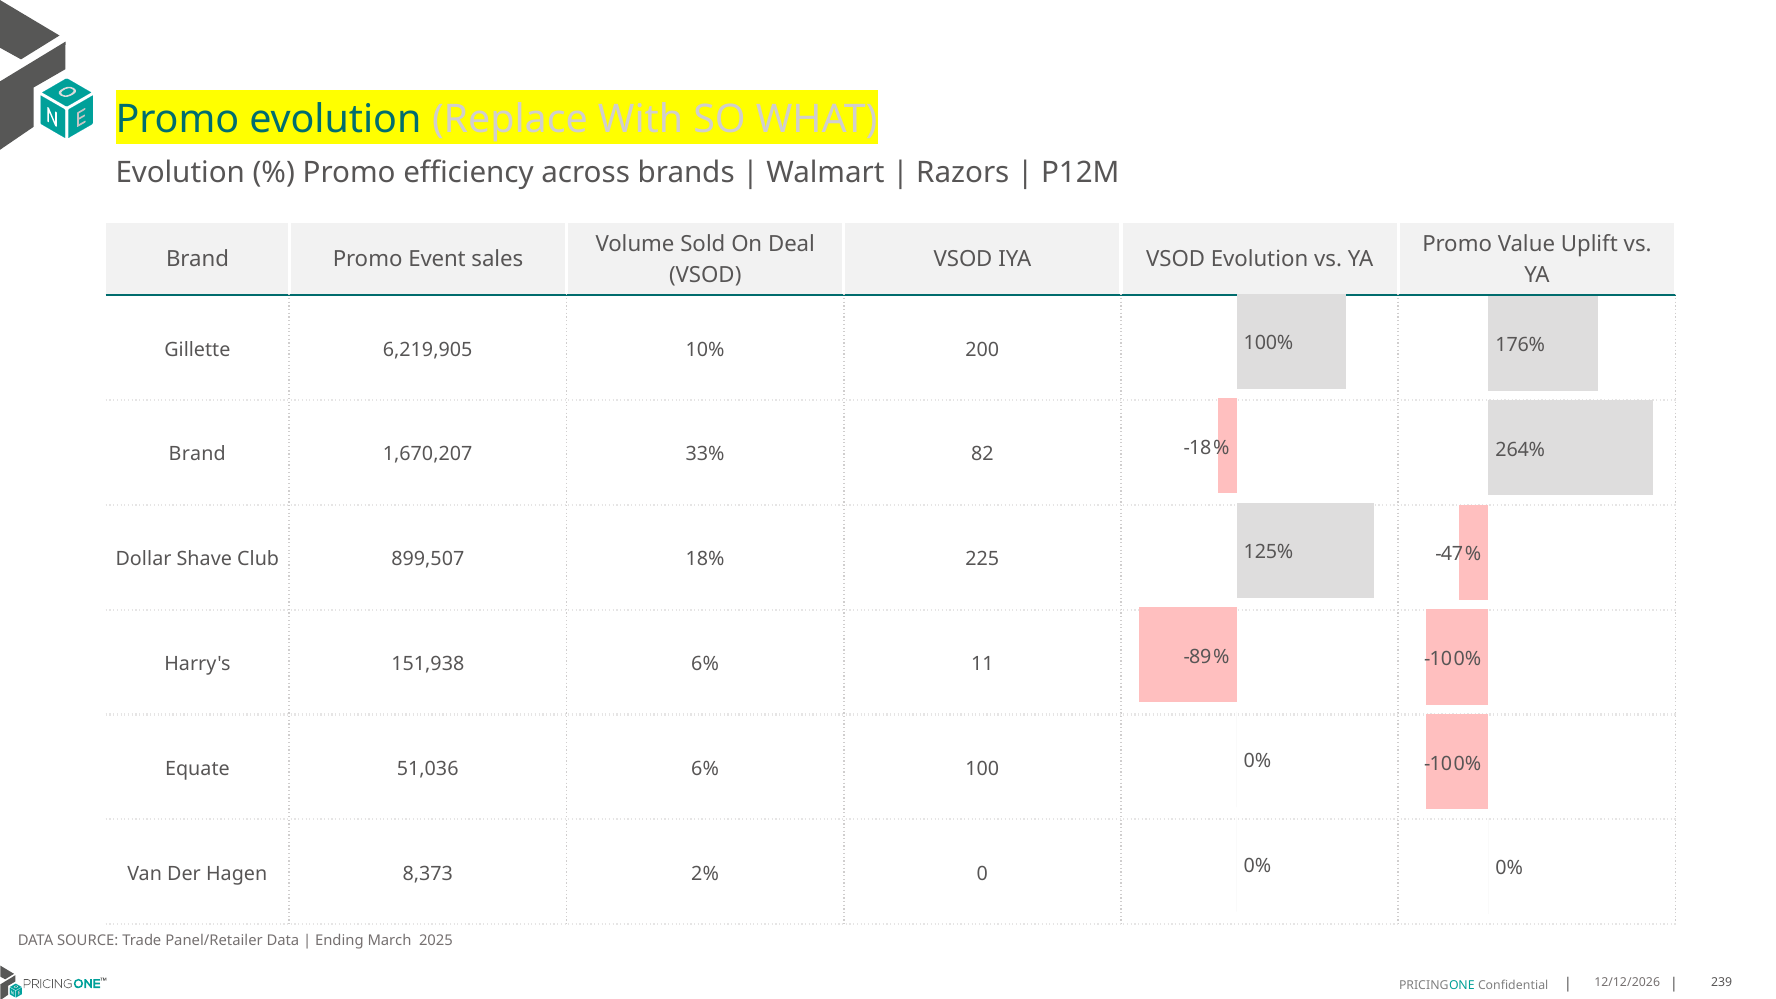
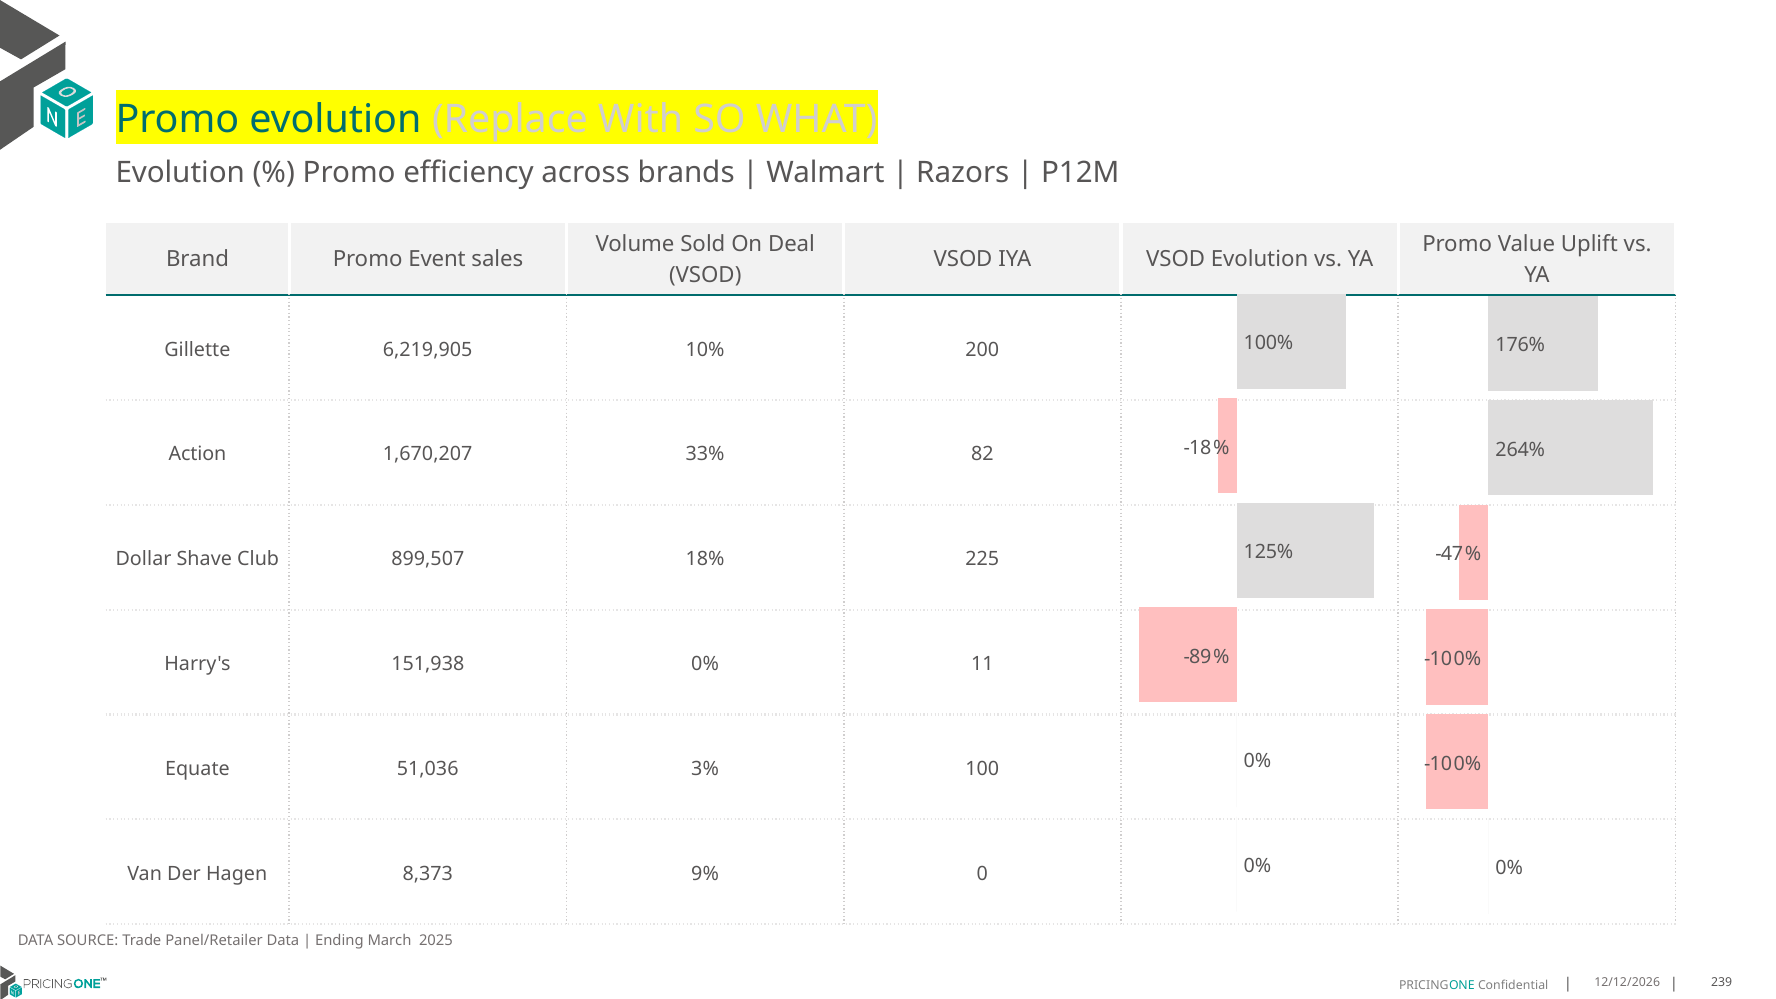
Brand at (197, 454): Brand -> Action
151,938 6%: 6% -> 0%
51,036 6%: 6% -> 3%
2%: 2% -> 9%
